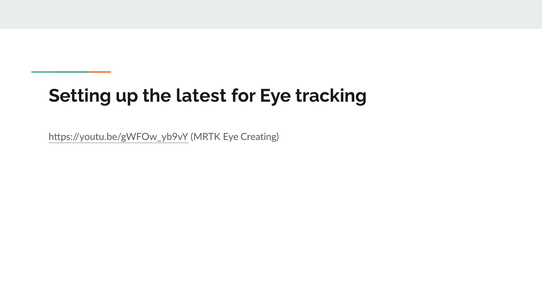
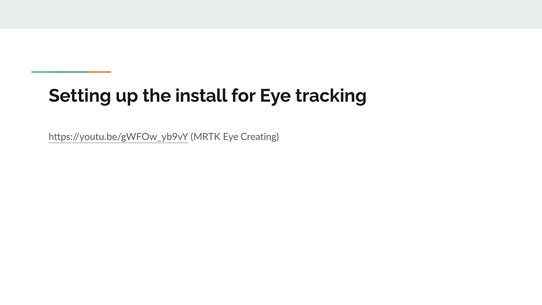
latest: latest -> install
